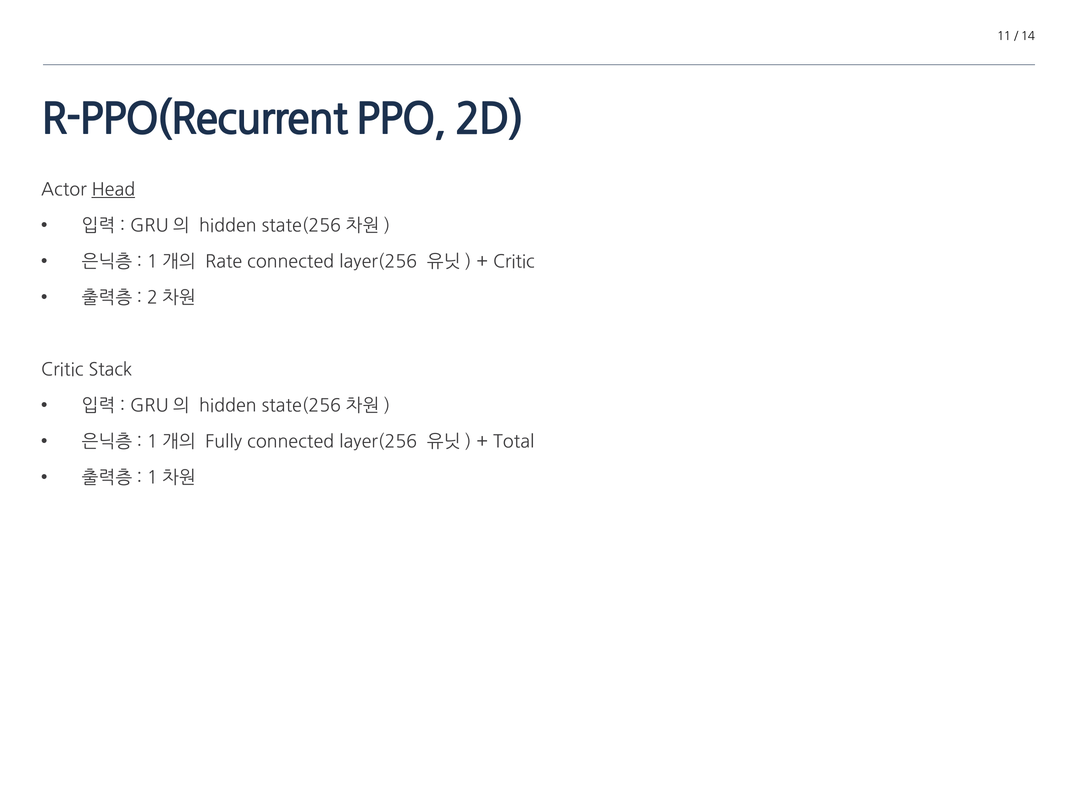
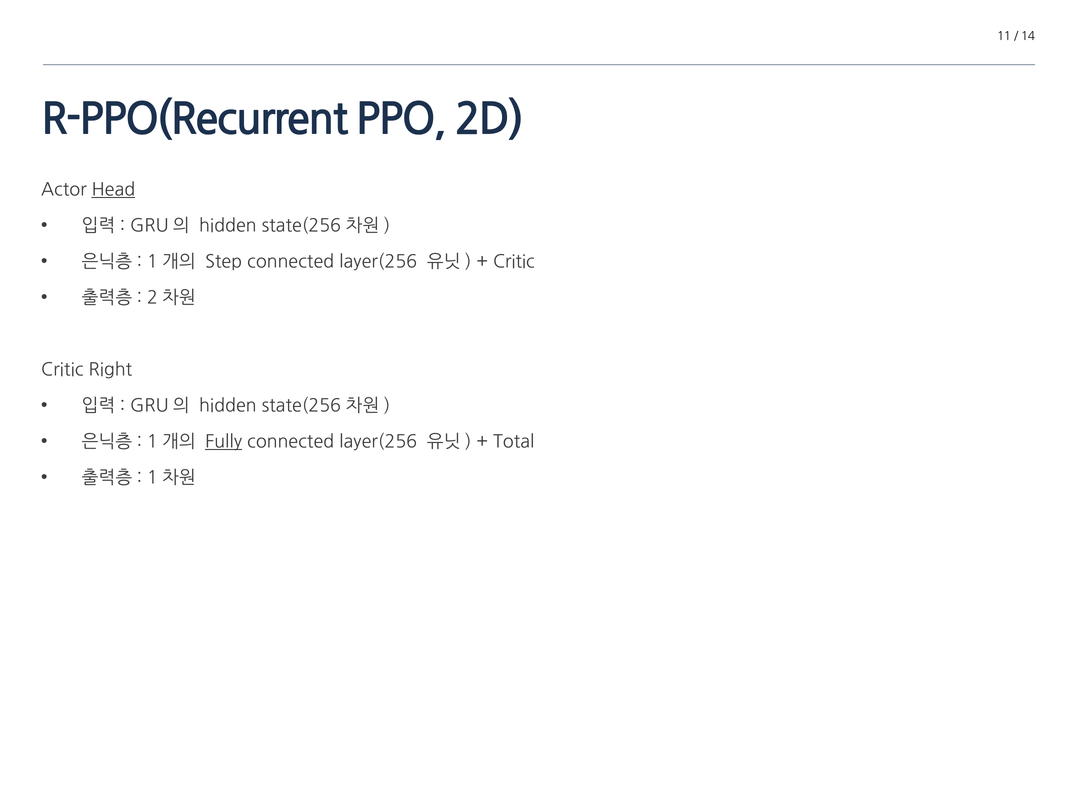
Rate: Rate -> Step
Stack: Stack -> Right
Fully underline: none -> present
